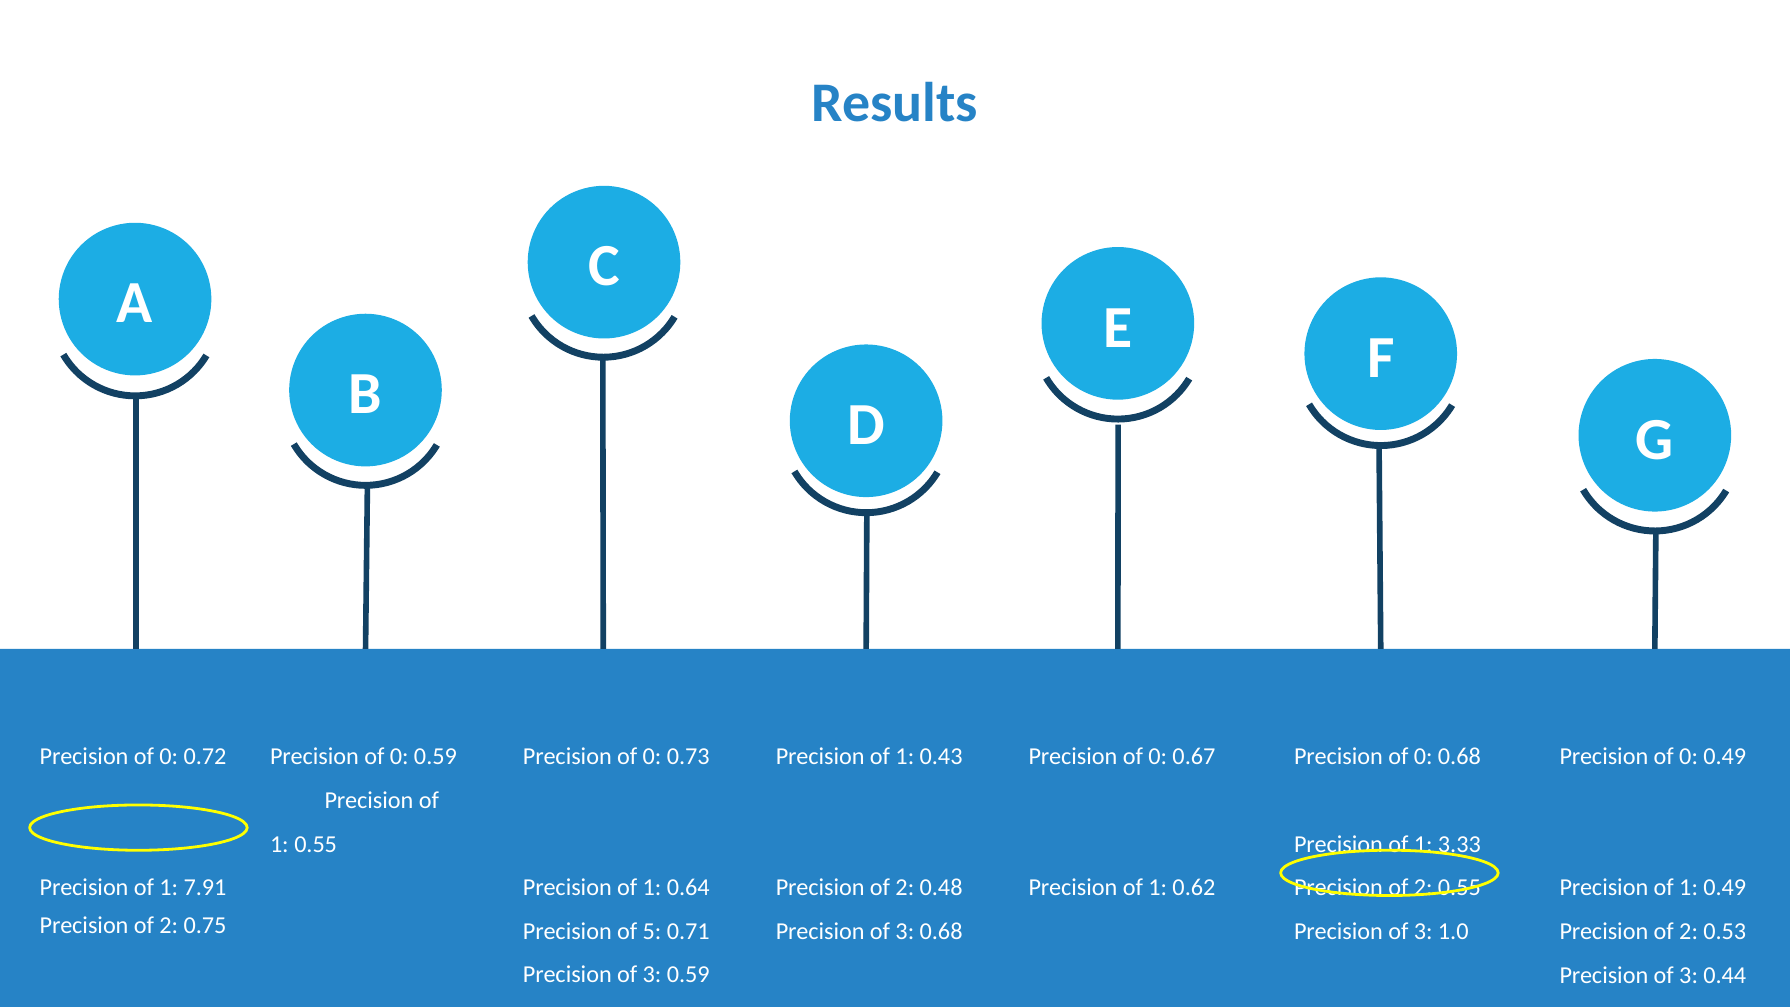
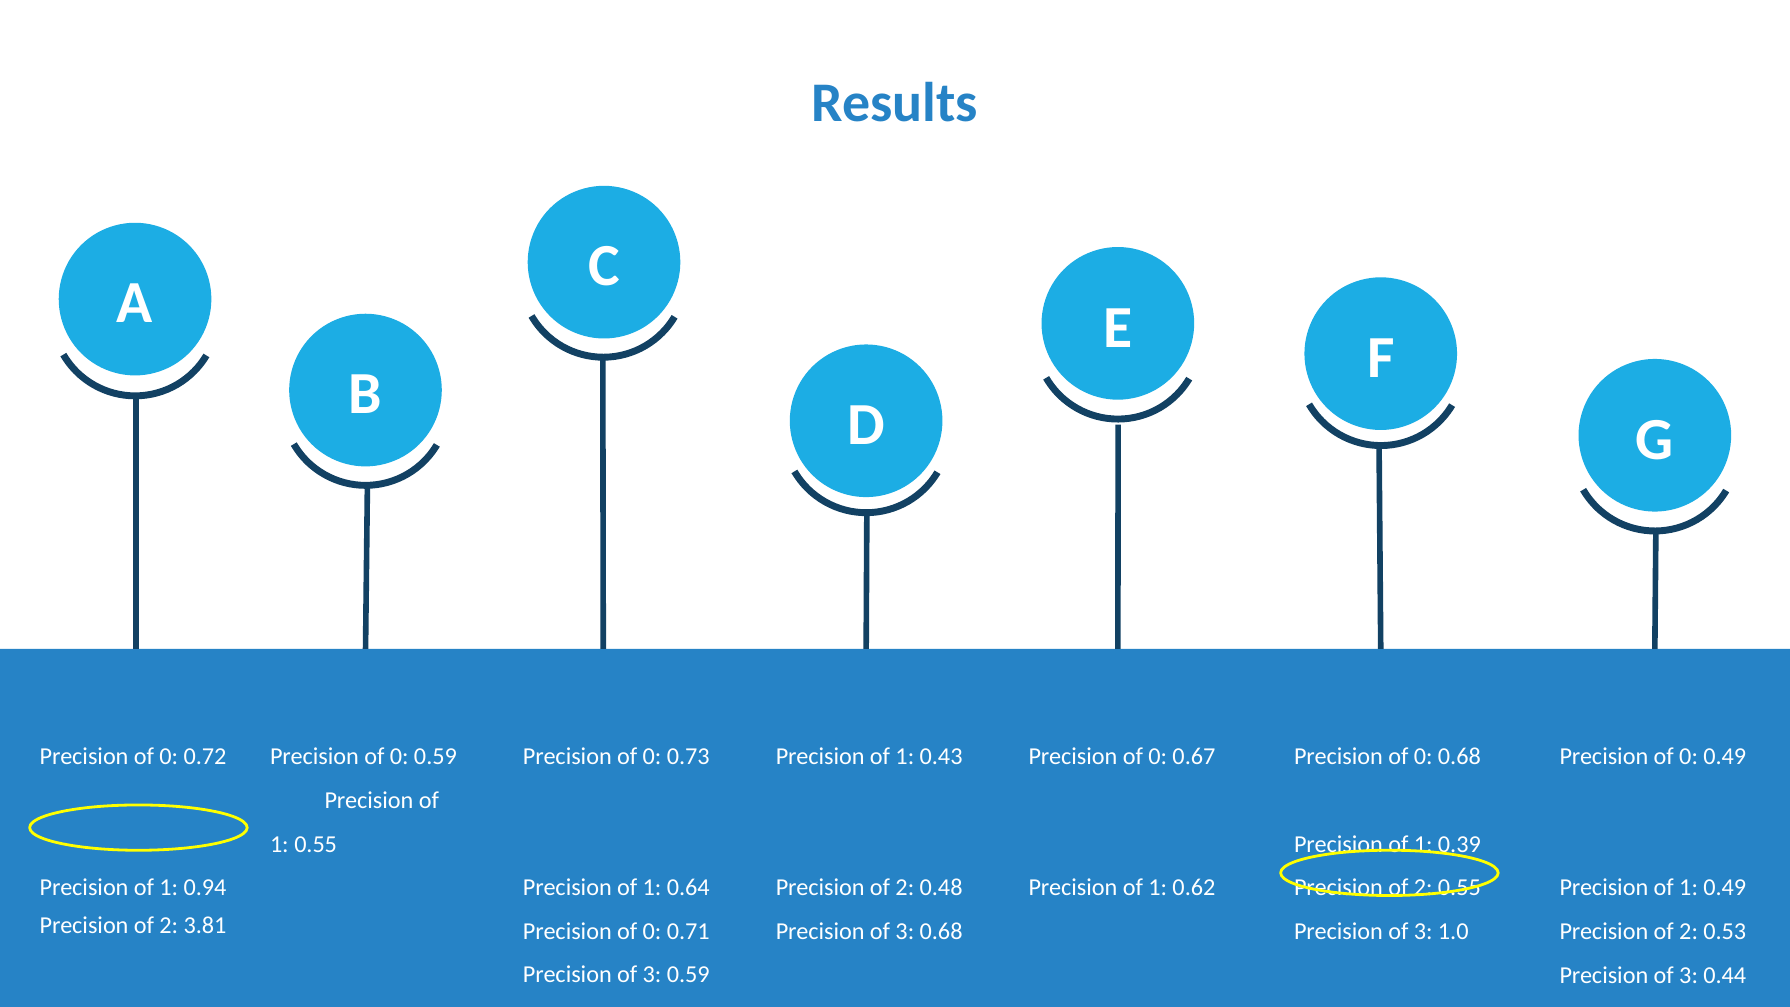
3.33: 3.33 -> 0.39
7.91: 7.91 -> 0.94
0.75: 0.75 -> 3.81
5 at (652, 931): 5 -> 0
